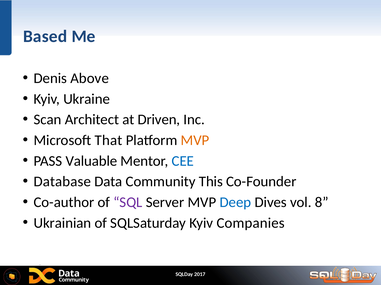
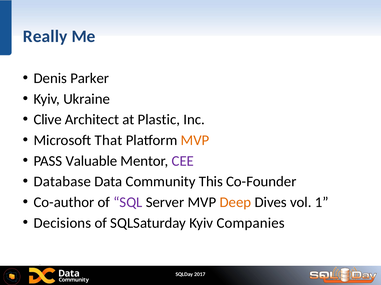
Based: Based -> Really
Above: Above -> Parker
Scan: Scan -> Clive
Driven: Driven -> Plastic
CEE colour: blue -> purple
Deep colour: blue -> orange
8: 8 -> 1
Ukrainian: Ukrainian -> Decisions
